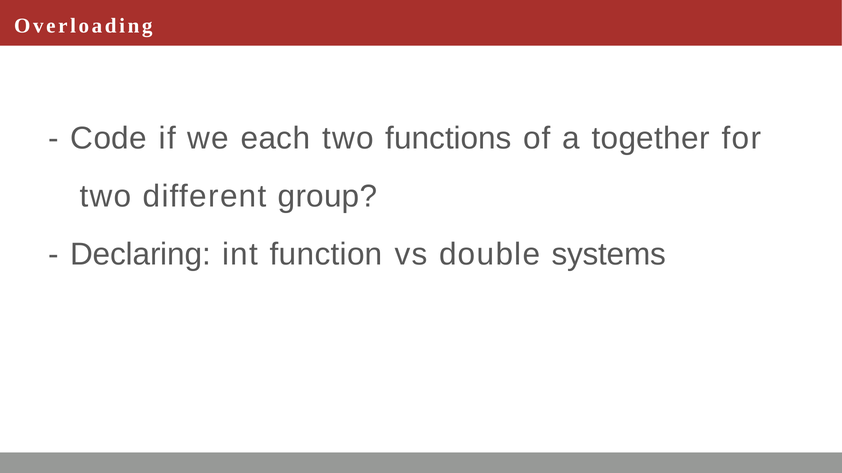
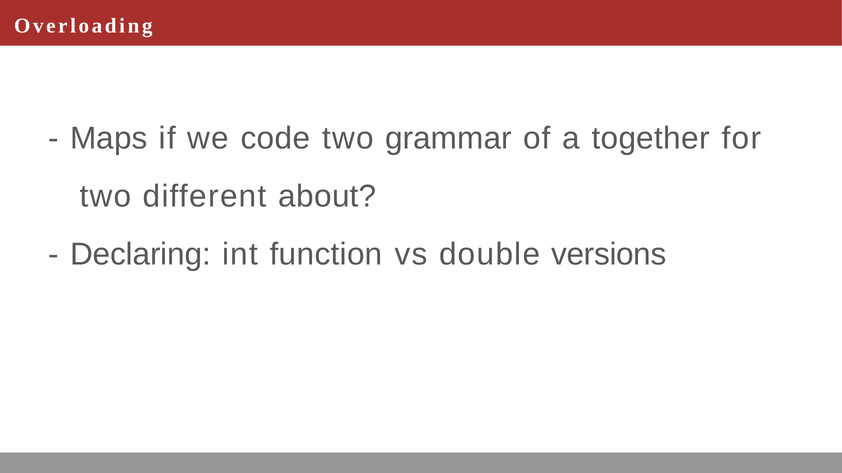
Code: Code -> Maps
each: each -> code
functions: functions -> grammar
group: group -> about
systems: systems -> versions
